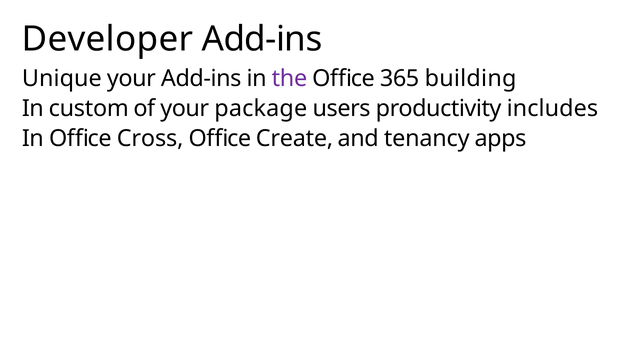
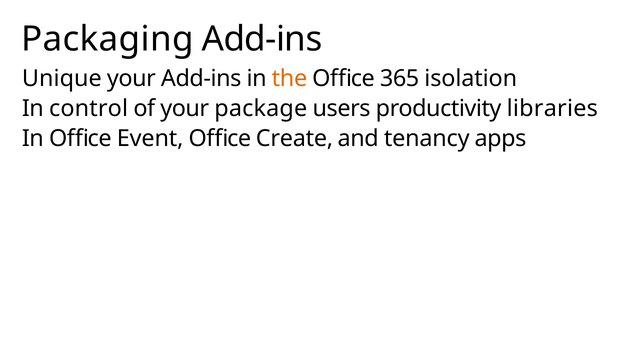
Developer: Developer -> Packaging
the colour: purple -> orange
building: building -> isolation
custom: custom -> control
includes: includes -> libraries
Cross: Cross -> Event
